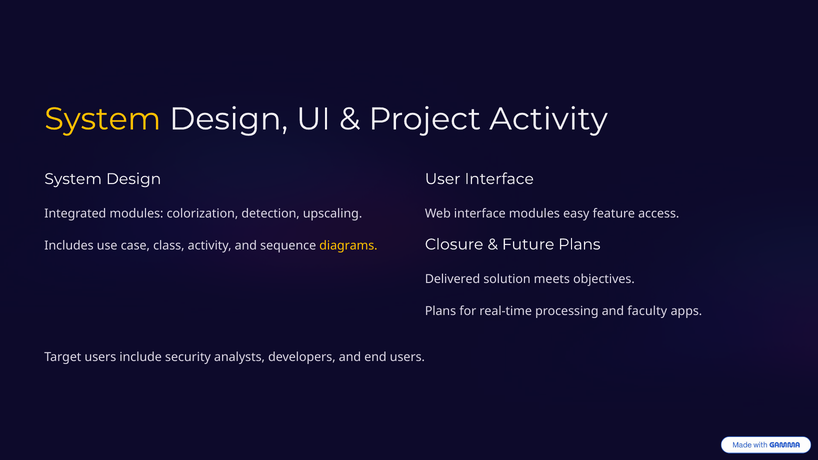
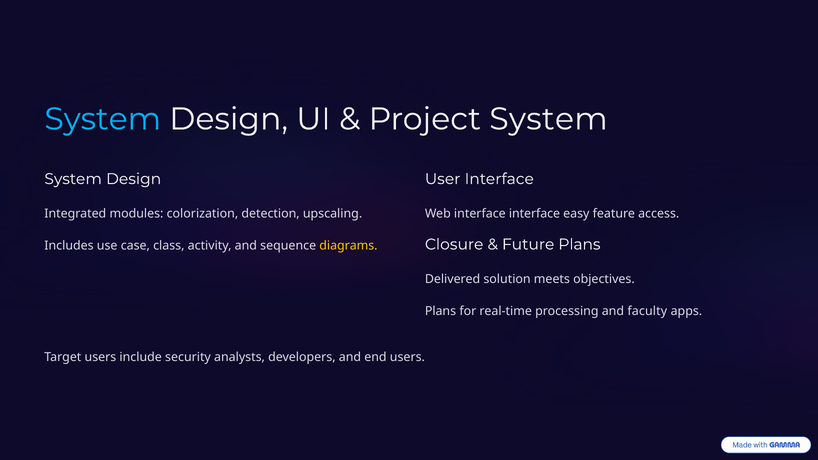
System at (103, 119) colour: yellow -> light blue
Project Activity: Activity -> System
interface modules: modules -> interface
